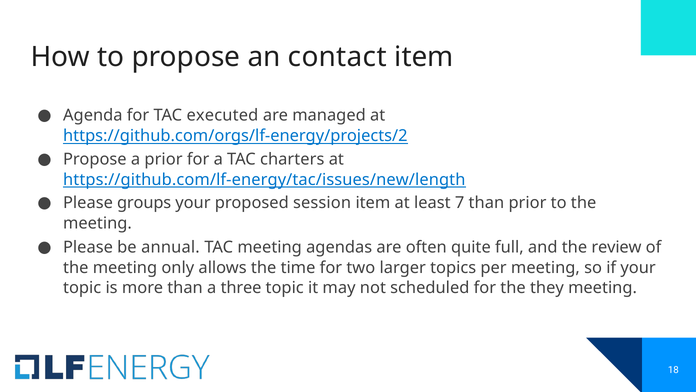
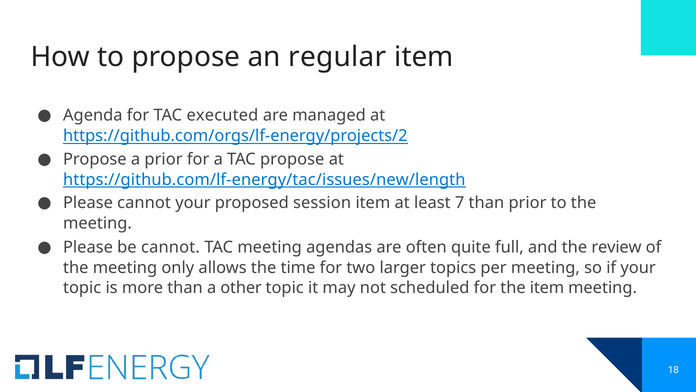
contact: contact -> regular
TAC charters: charters -> propose
Please groups: groups -> cannot
be annual: annual -> cannot
three: three -> other
the they: they -> item
